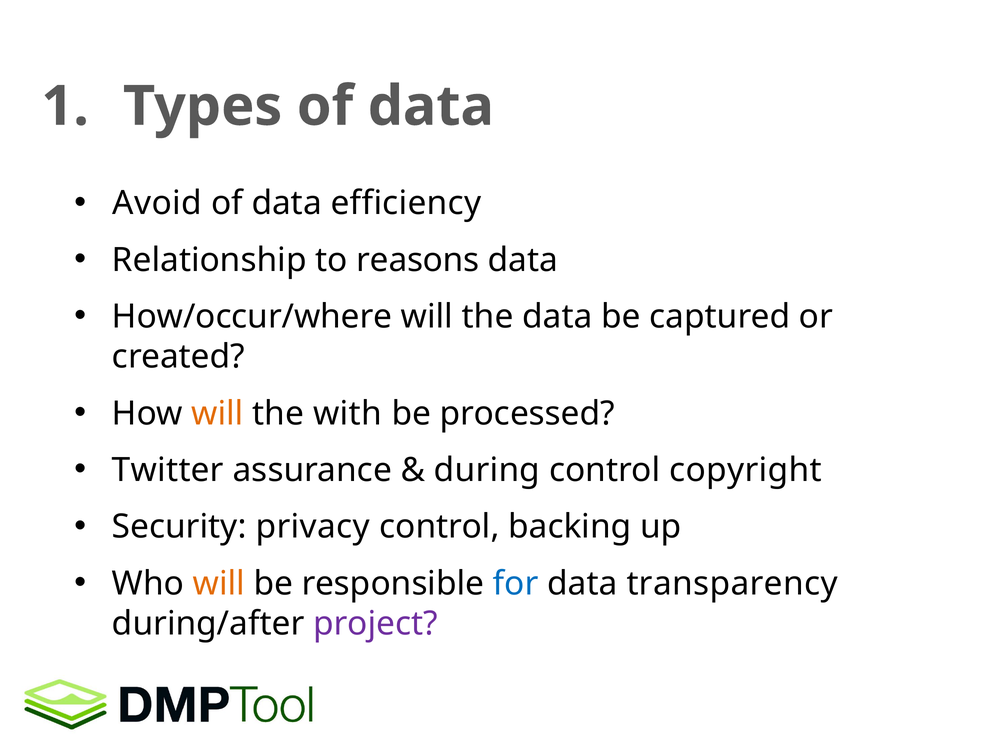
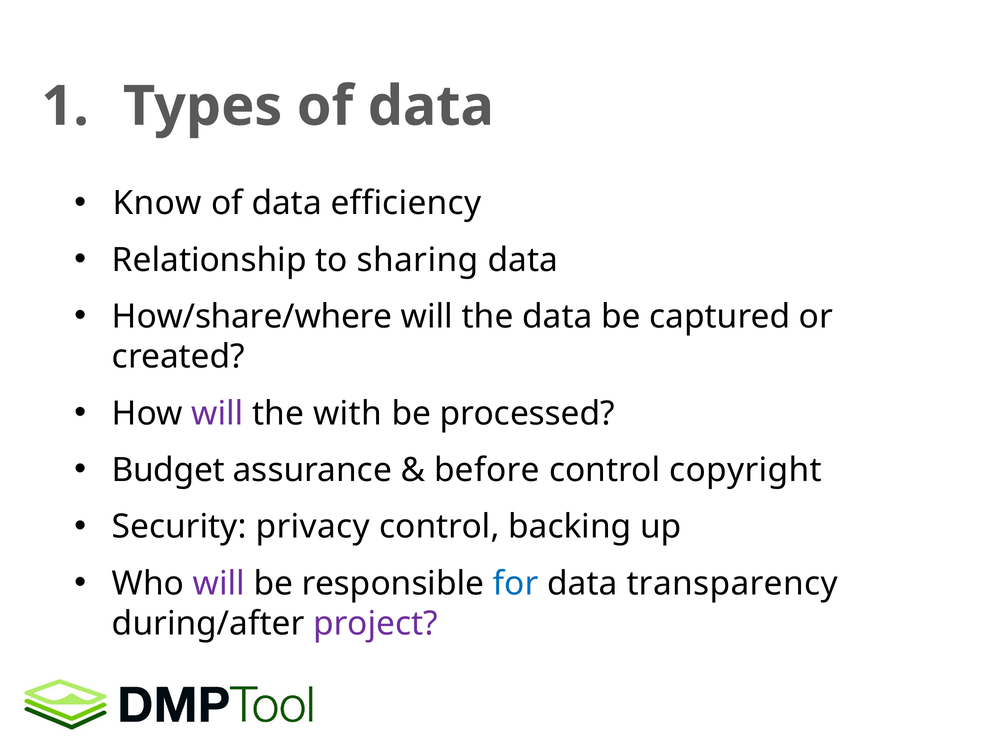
Avoid: Avoid -> Know
reasons: reasons -> sharing
How/occur/where: How/occur/where -> How/share/where
will at (217, 413) colour: orange -> purple
Twitter: Twitter -> Budget
during: during -> before
will at (219, 583) colour: orange -> purple
